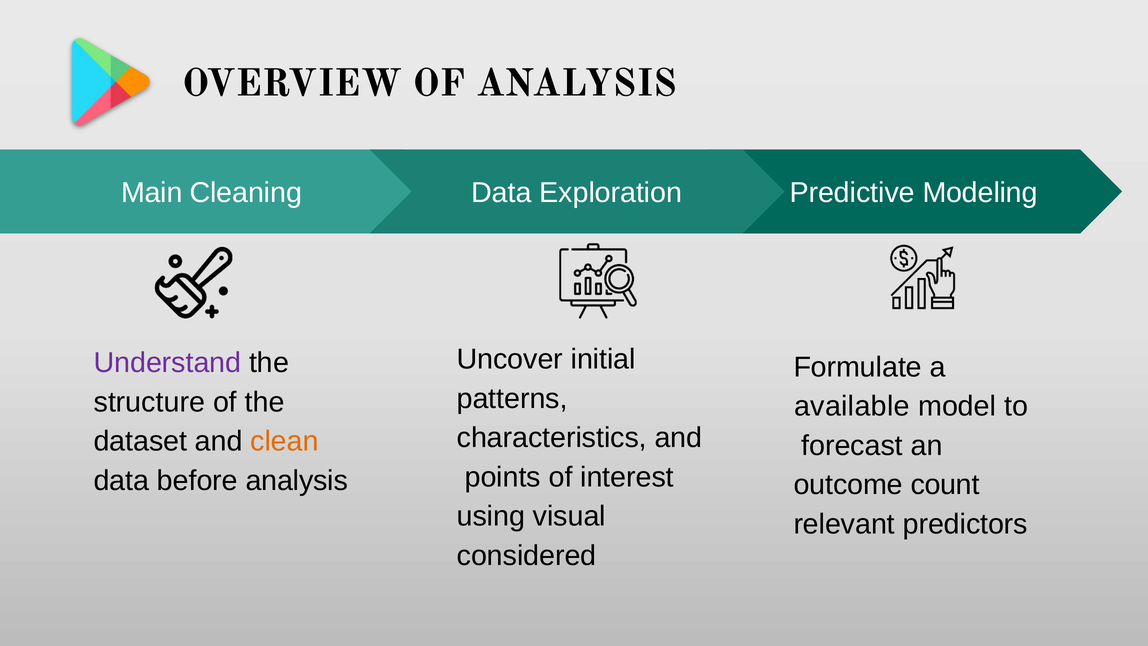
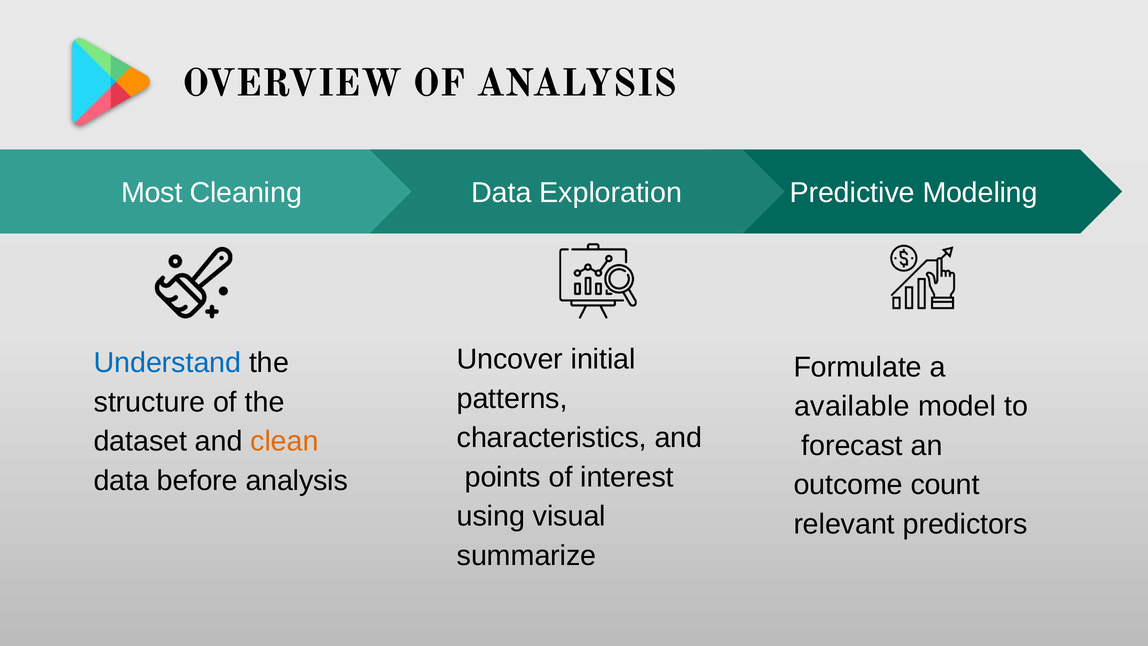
Main: Main -> Most
Understand colour: purple -> blue
considered: considered -> summarize
